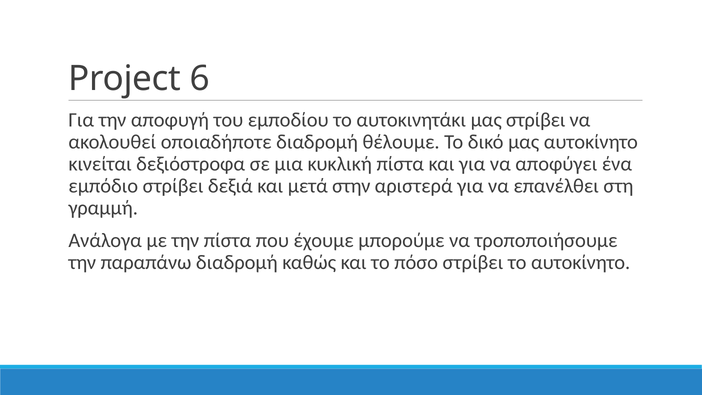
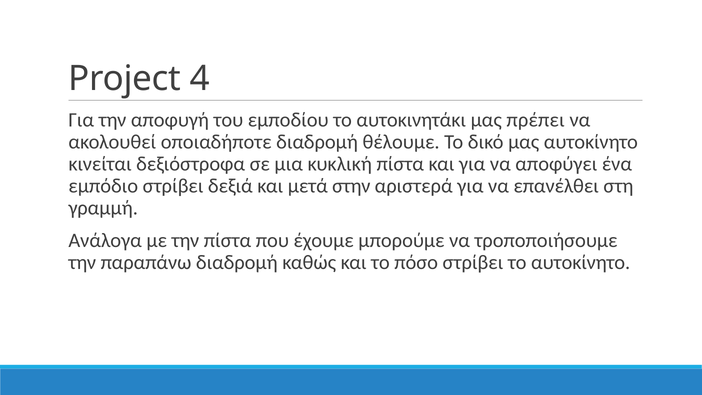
6: 6 -> 4
μας στρίβει: στρίβει -> πρέπει
